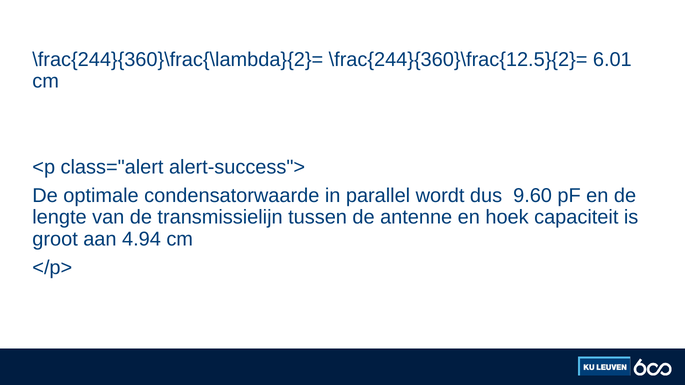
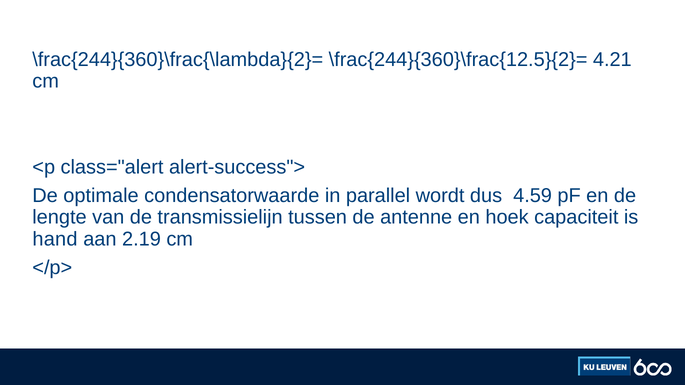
6.01: 6.01 -> 4.21
9.60: 9.60 -> 4.59
groot: groot -> hand
4.94: 4.94 -> 2.19
